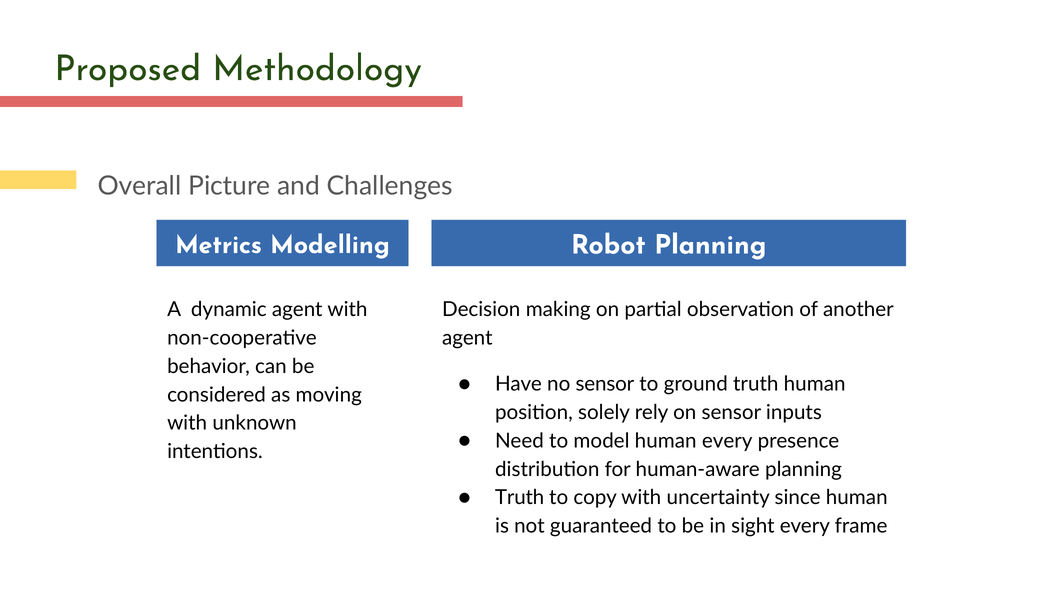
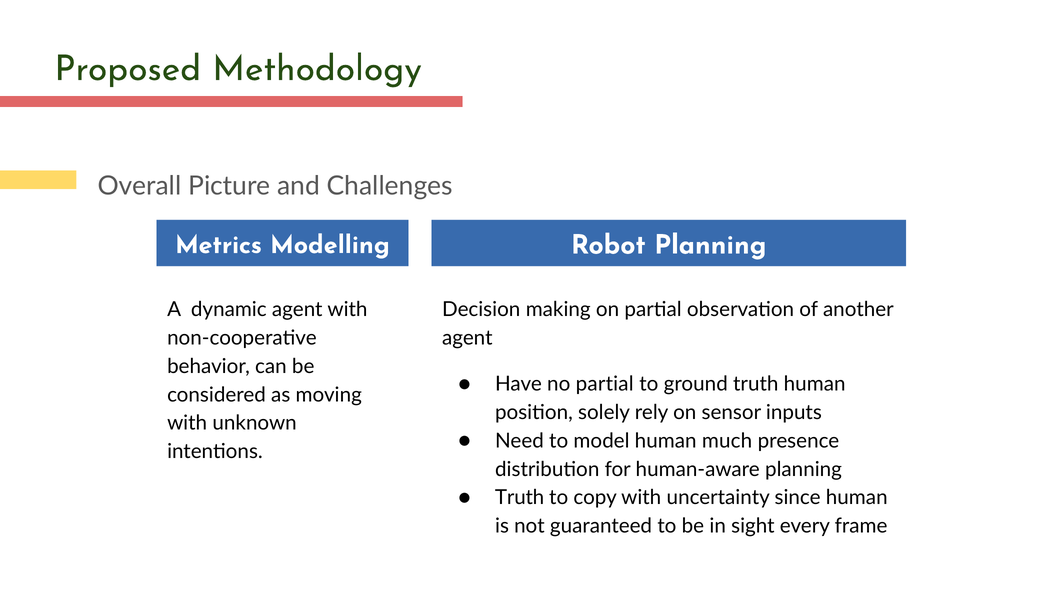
no sensor: sensor -> partial
human every: every -> much
